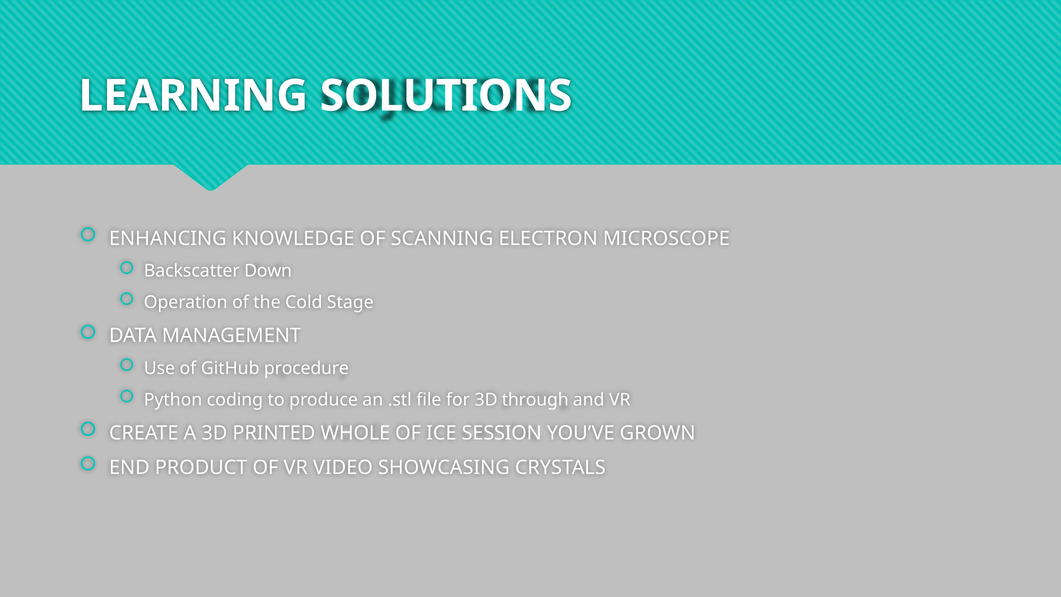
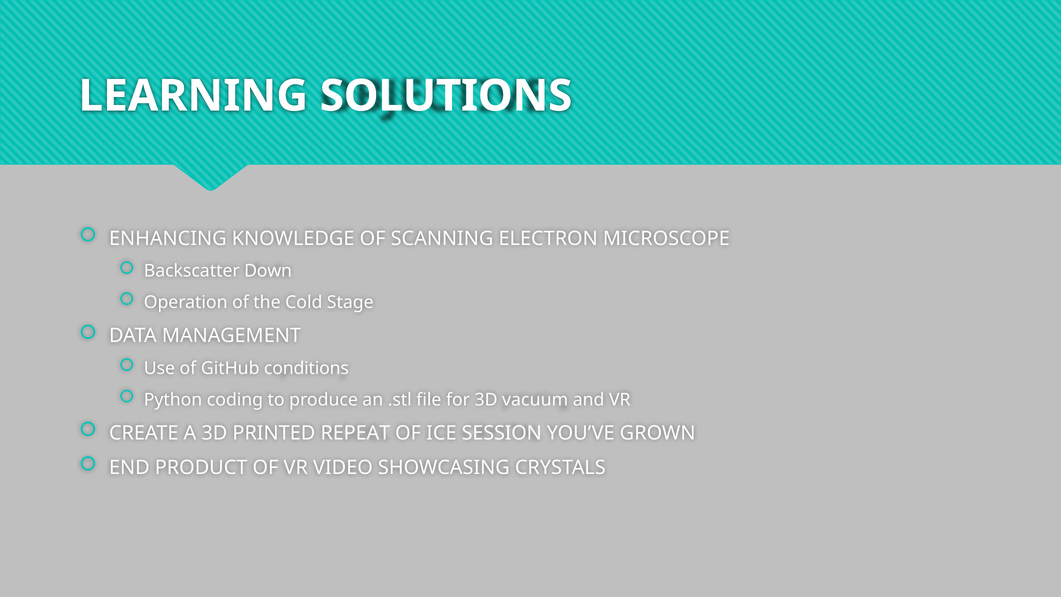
procedure: procedure -> conditions
through: through -> vacuum
WHOLE: WHOLE -> REPEAT
